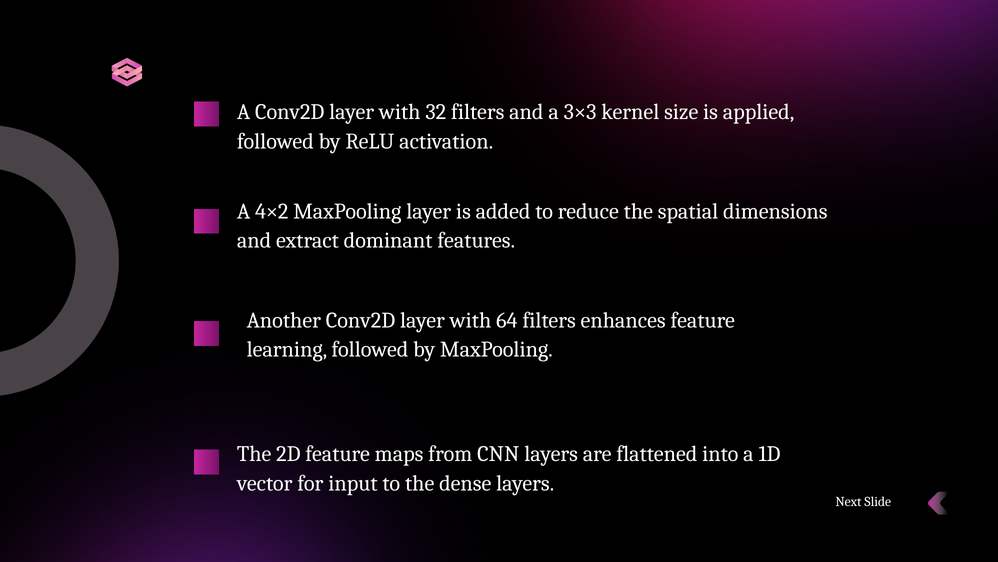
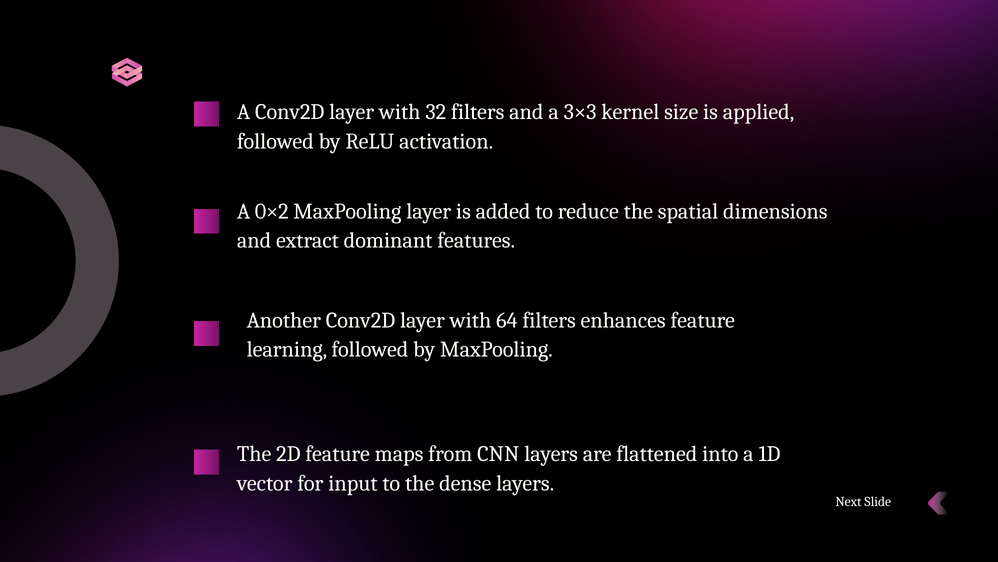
4×2: 4×2 -> 0×2
